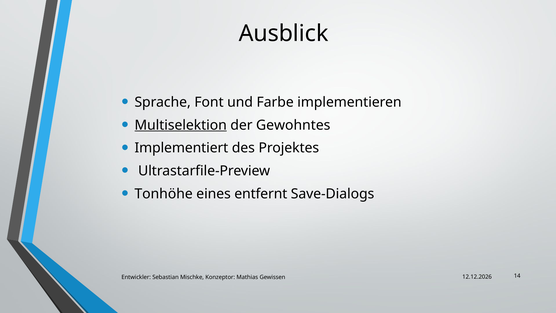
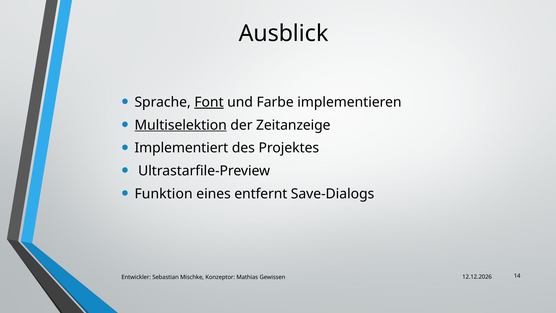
Font underline: none -> present
Gewohntes: Gewohntes -> Zeitanzeige
Tonhöhe: Tonhöhe -> Funktion
